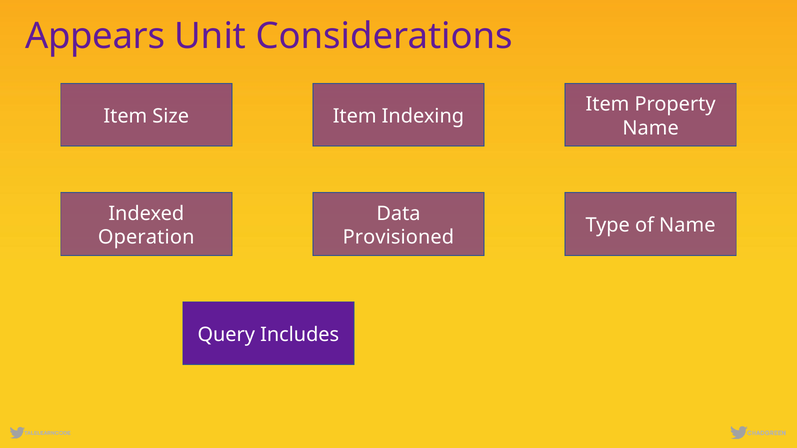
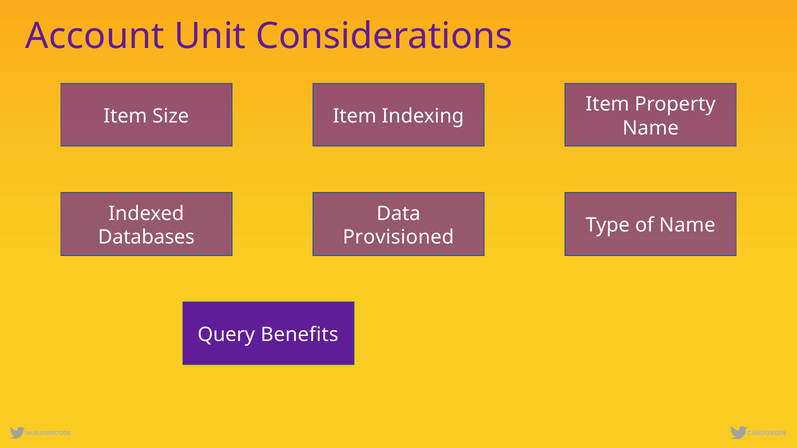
Appears: Appears -> Account
Operation: Operation -> Databases
Includes: Includes -> Benefits
